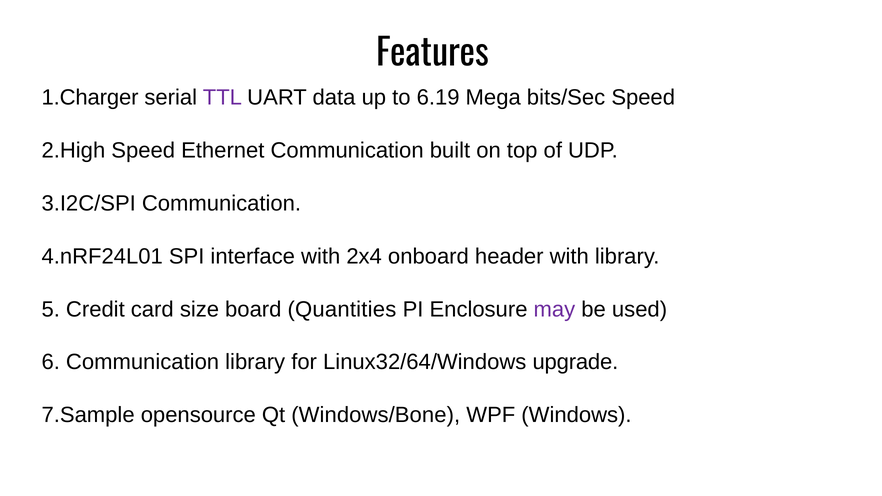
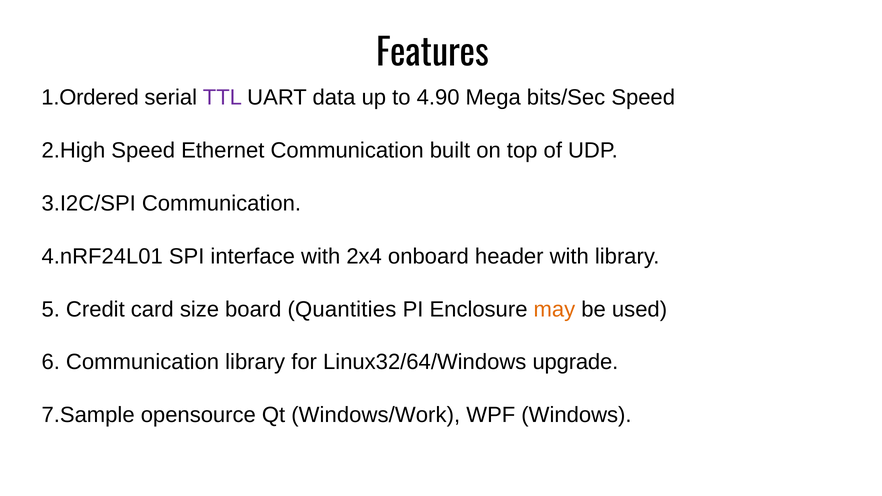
1.Charger: 1.Charger -> 1.Ordered
6.19: 6.19 -> 4.90
may colour: purple -> orange
Windows/Bone: Windows/Bone -> Windows/Work
